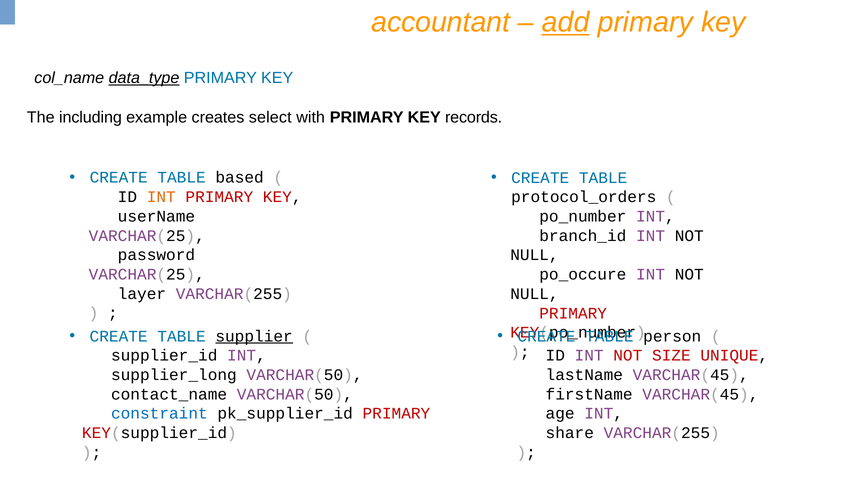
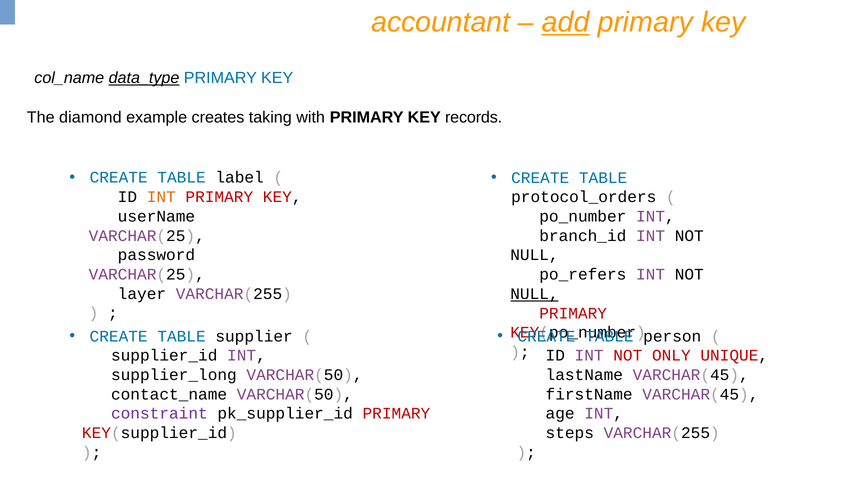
including: including -> diamond
select: select -> taking
based: based -> label
po_occure: po_occure -> po_refers
NULL at (534, 294) underline: none -> present
supplier underline: present -> none
SIZE: SIZE -> ONLY
constraint colour: blue -> purple
share: share -> steps
